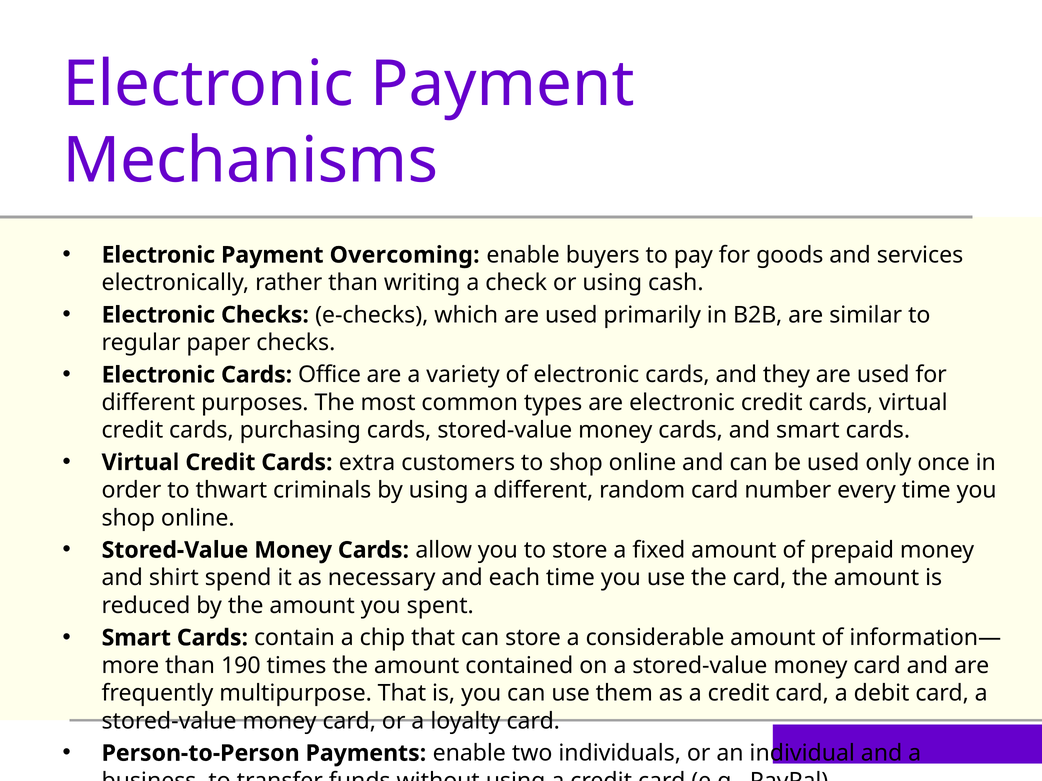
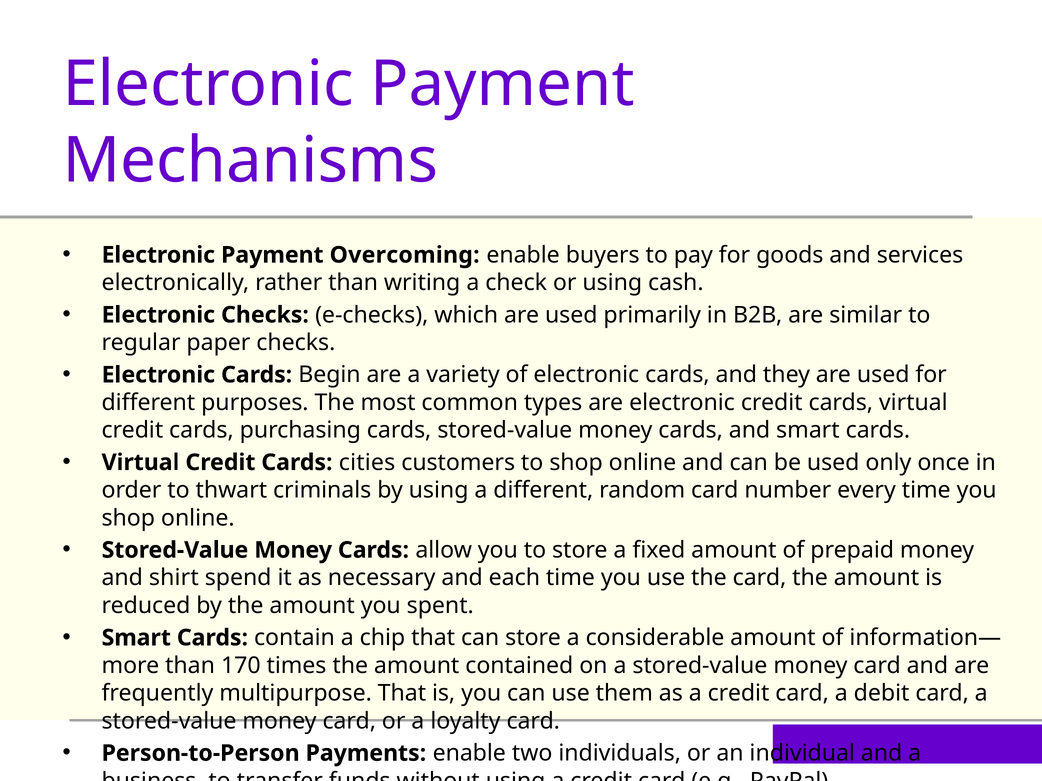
Office: Office -> Begin
extra: extra -> cities
190: 190 -> 170
